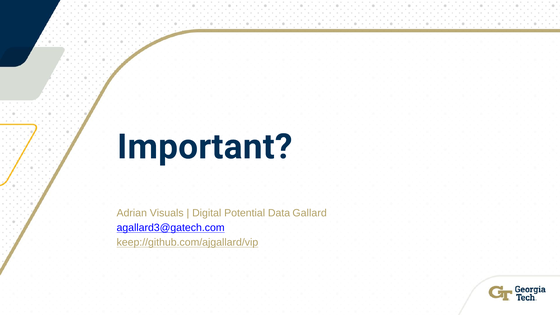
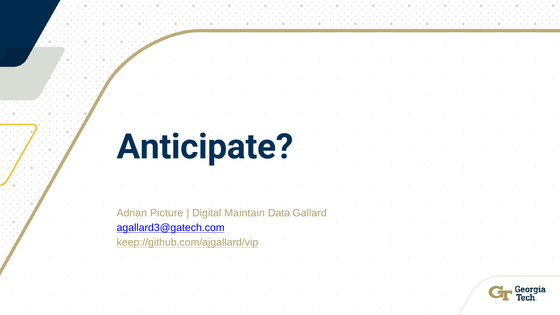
Important: Important -> Anticipate
Visuals: Visuals -> Picture
Potential: Potential -> Maintain
